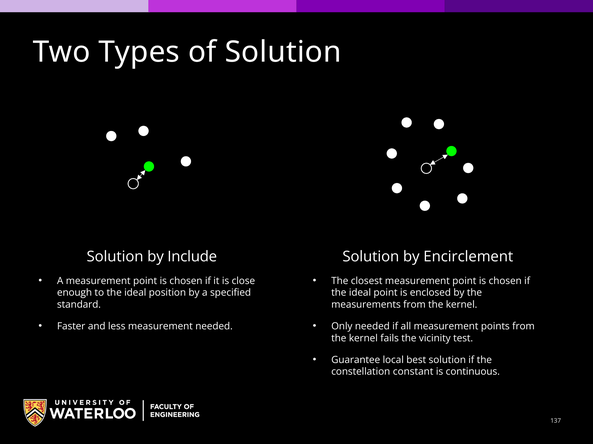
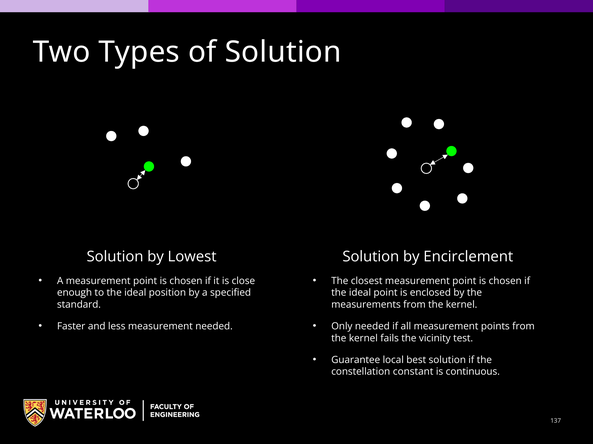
Include: Include -> Lowest
